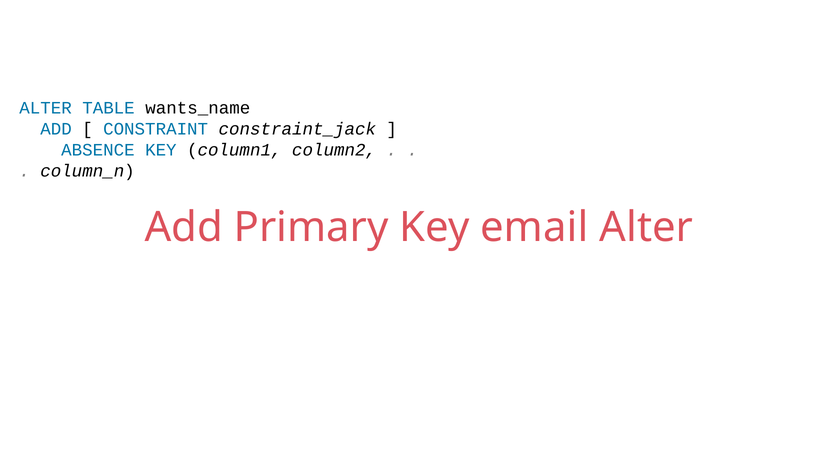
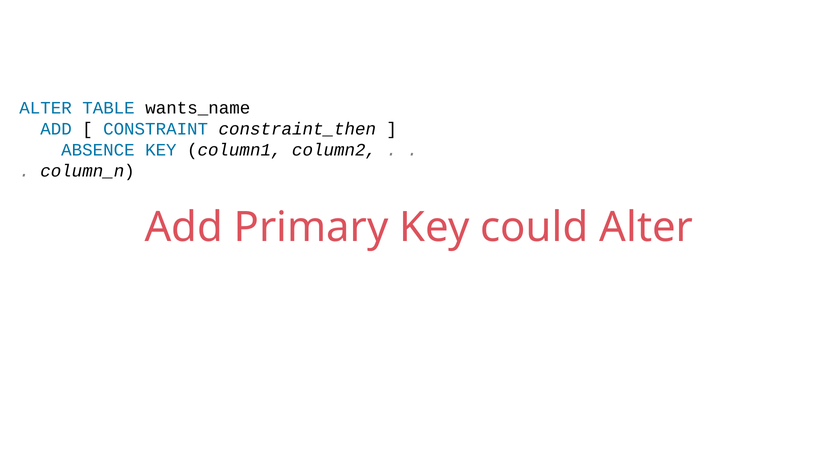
constraint_jack: constraint_jack -> constraint_then
email: email -> could
